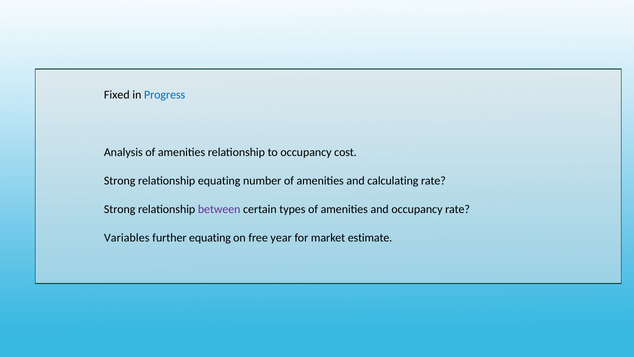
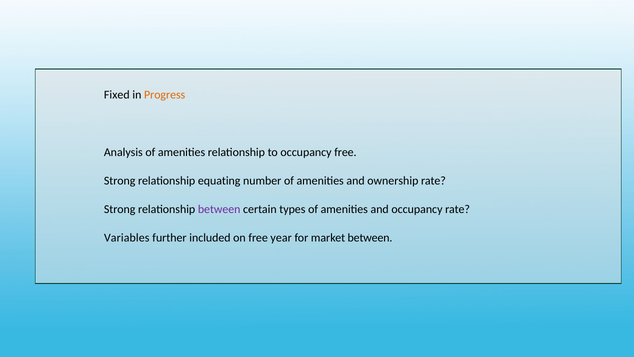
Progress colour: blue -> orange
occupancy cost: cost -> free
calculating: calculating -> ownership
further equating: equating -> included
market estimate: estimate -> between
